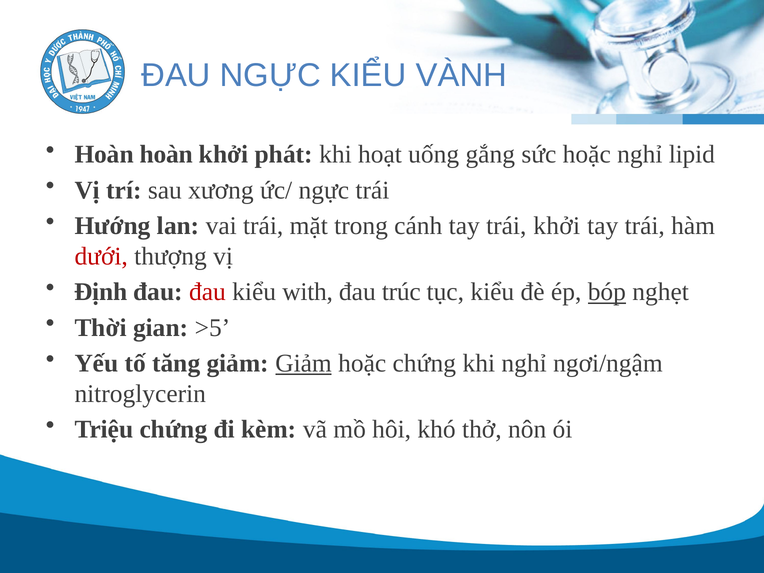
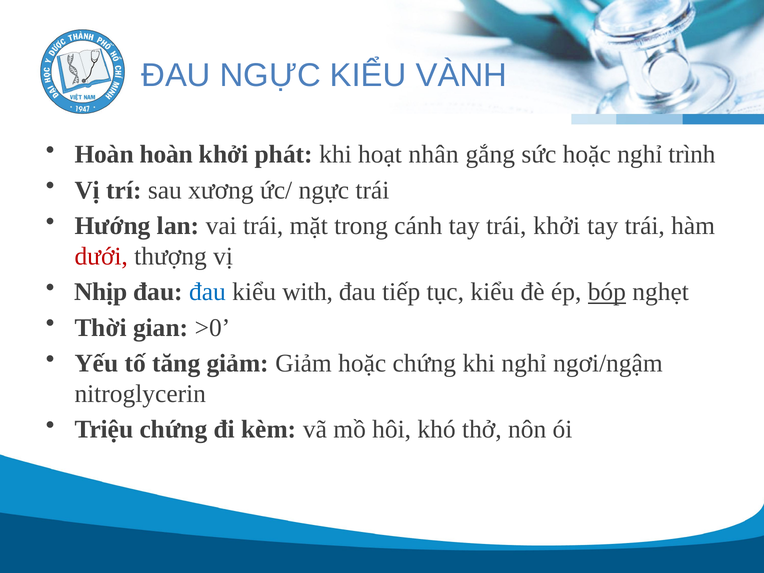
uống: uống -> nhân
lipid: lipid -> trình
Định: Định -> Nhịp
đau at (207, 292) colour: red -> blue
trúc: trúc -> tiếp
>5: >5 -> >0
Giảm at (304, 363) underline: present -> none
